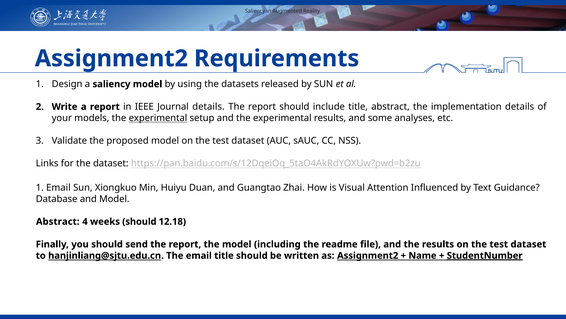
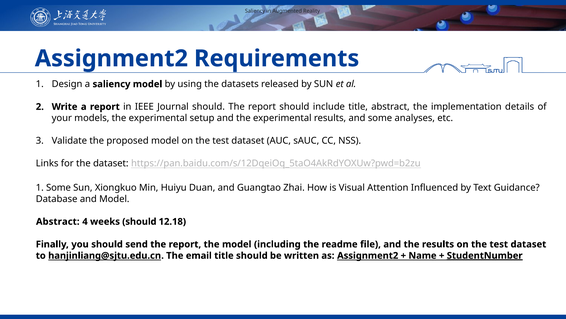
Journal details: details -> should
experimental at (158, 118) underline: present -> none
1 Email: Email -> Some
